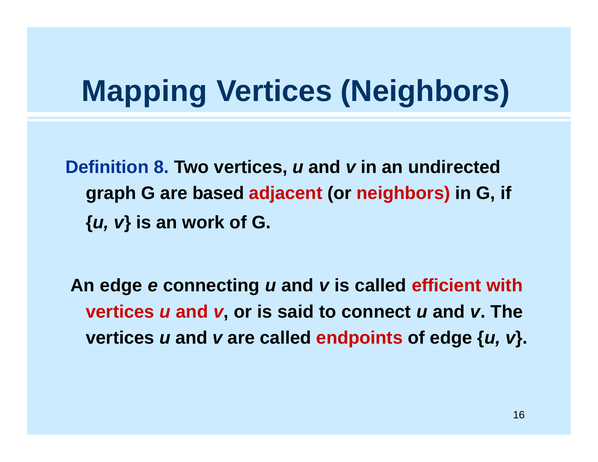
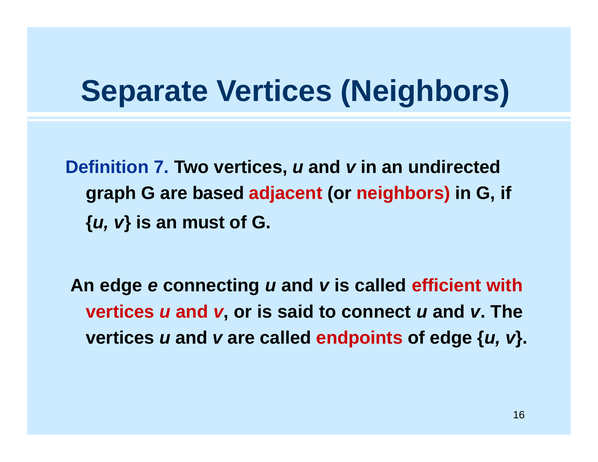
Mapping: Mapping -> Separate
8: 8 -> 7
work: work -> must
